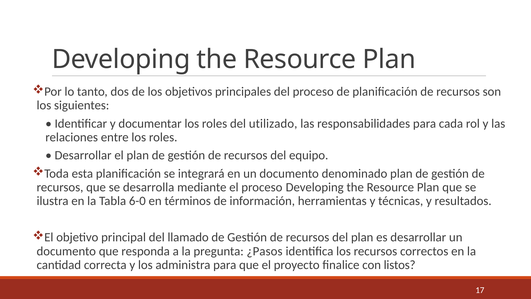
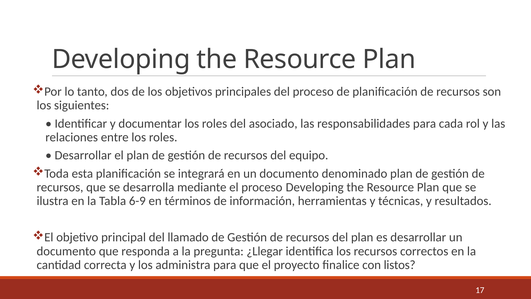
utilizado: utilizado -> asociado
6-0: 6-0 -> 6-9
¿Pasos: ¿Pasos -> ¿Llegar
